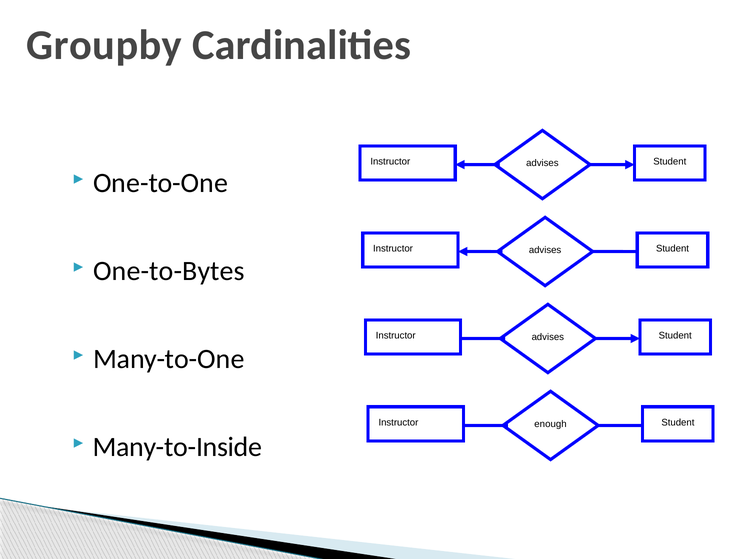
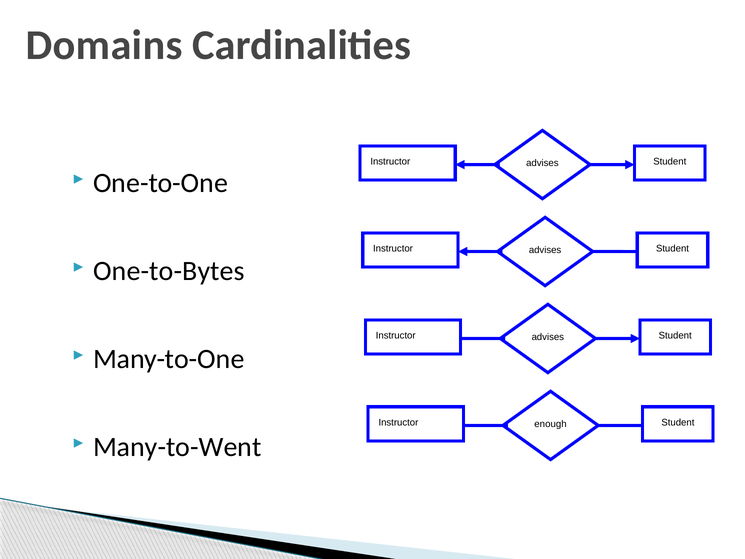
Groupby: Groupby -> Domains
Many-to-Inside: Many-to-Inside -> Many-to-Went
